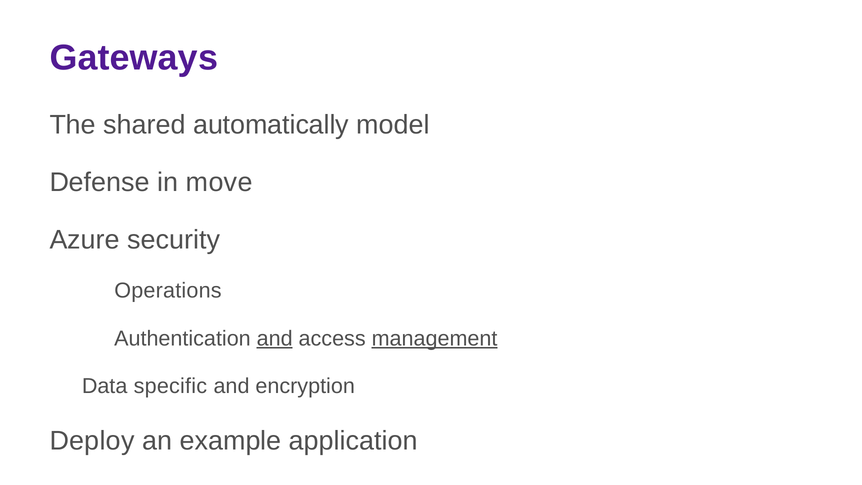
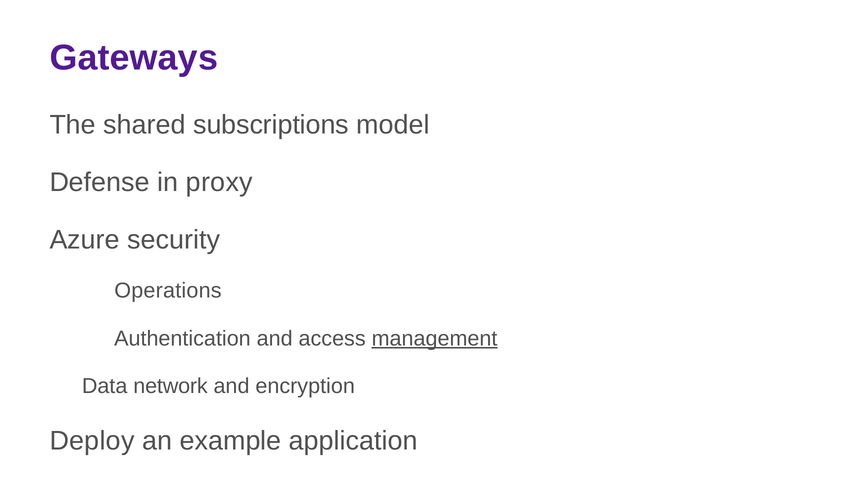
automatically: automatically -> subscriptions
move: move -> proxy
and at (275, 338) underline: present -> none
specific: specific -> network
